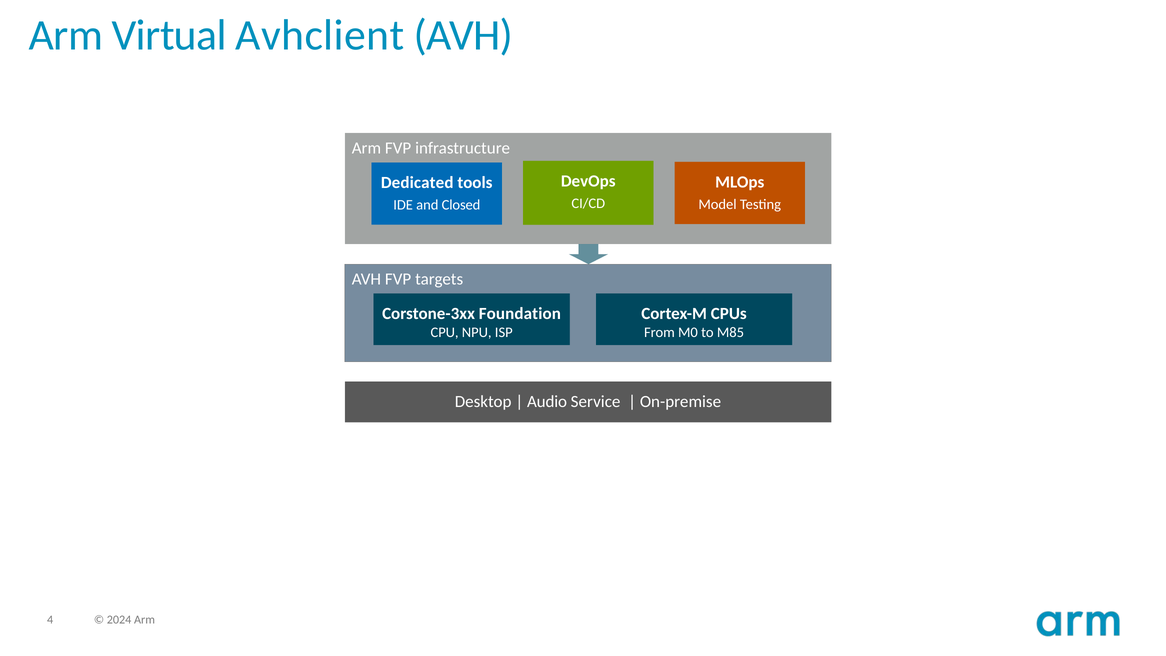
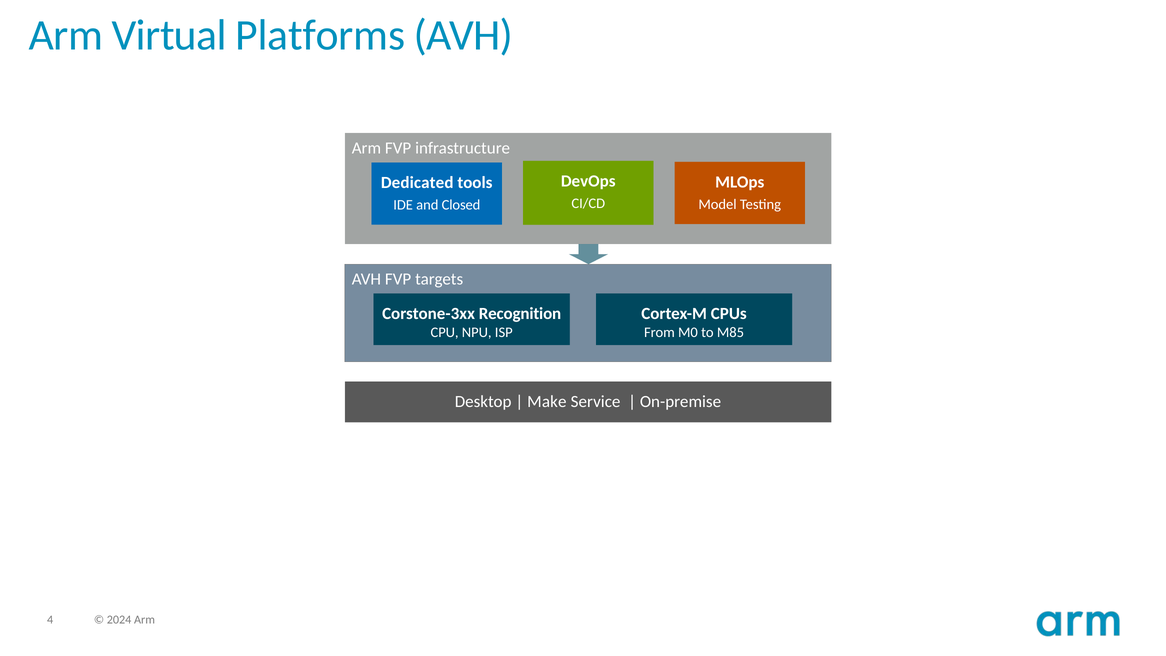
Avhclient: Avhclient -> Platforms
Foundation: Foundation -> Recognition
Audio: Audio -> Make
